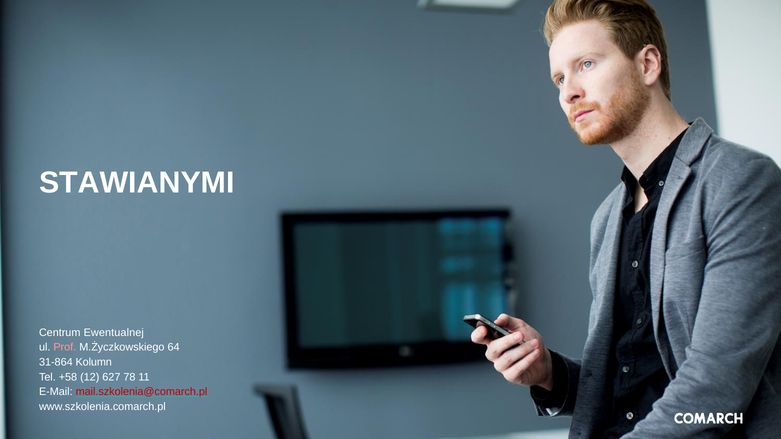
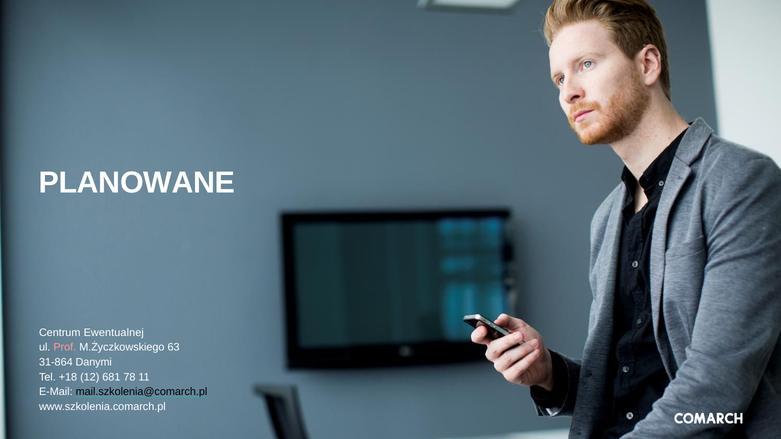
STAWIANYMI: STAWIANYMI -> PLANOWANE
64: 64 -> 63
Kolumn: Kolumn -> Danymi
+58: +58 -> +18
627: 627 -> 681
mail.szkolenia@comarch.pl colour: red -> black
